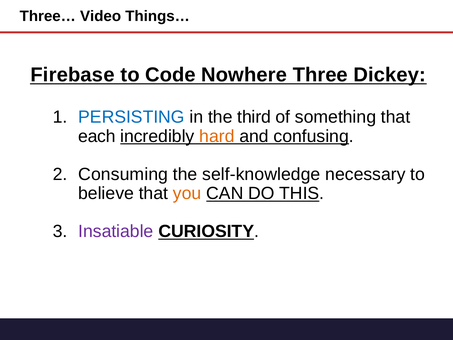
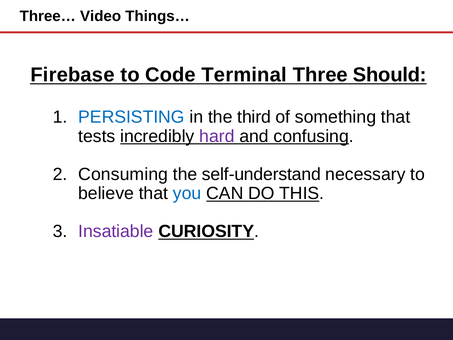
Nowhere: Nowhere -> Terminal
Dickey: Dickey -> Should
each: each -> tests
hard colour: orange -> purple
self-knowledge: self-knowledge -> self-understand
you colour: orange -> blue
